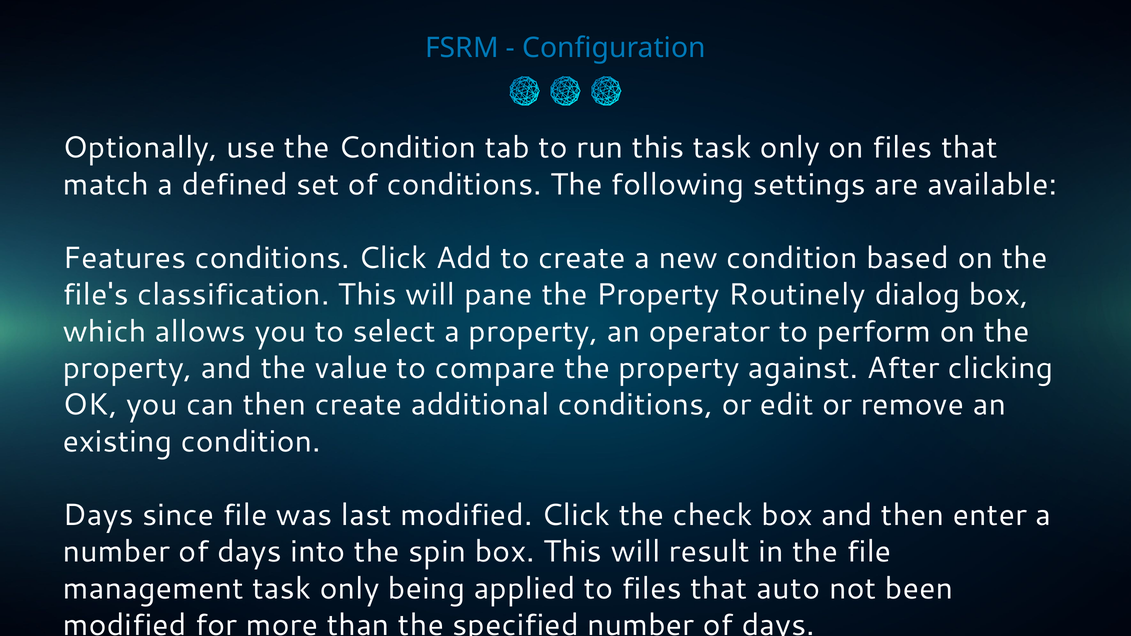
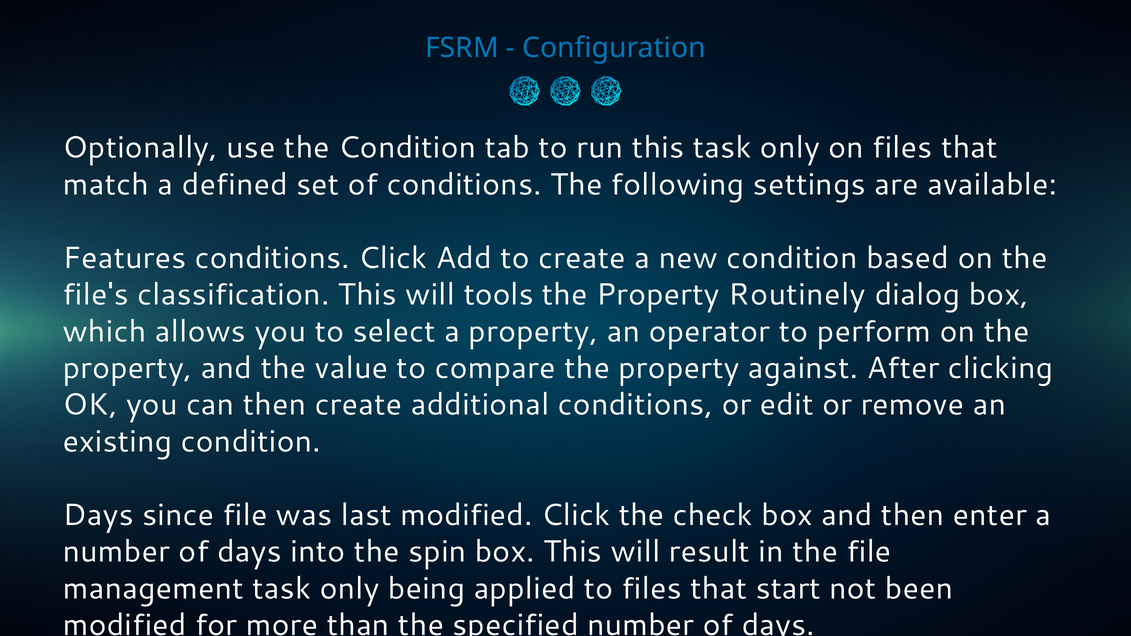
pane: pane -> tools
auto: auto -> start
